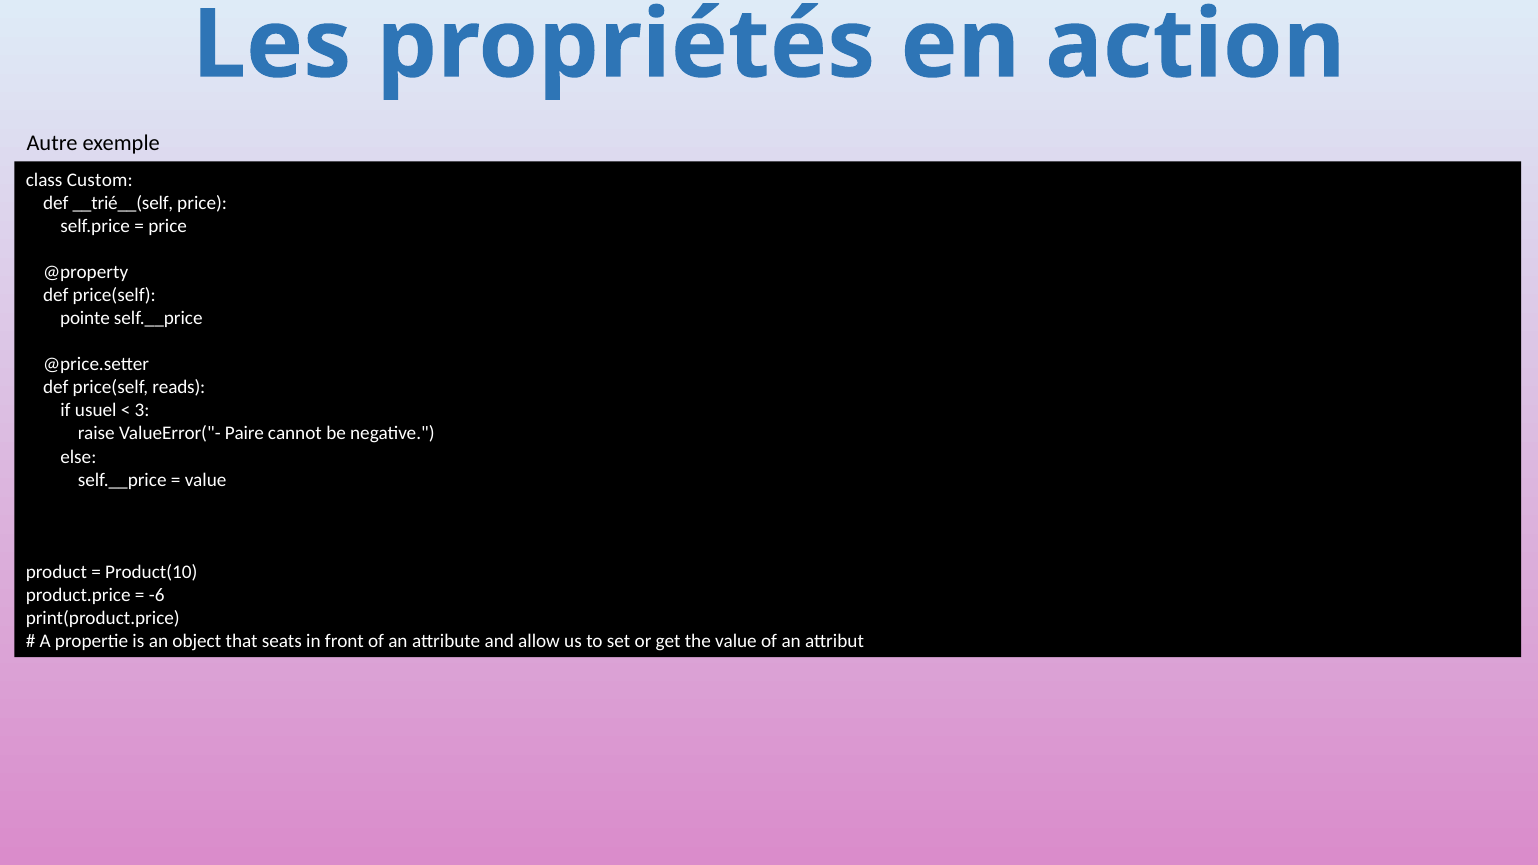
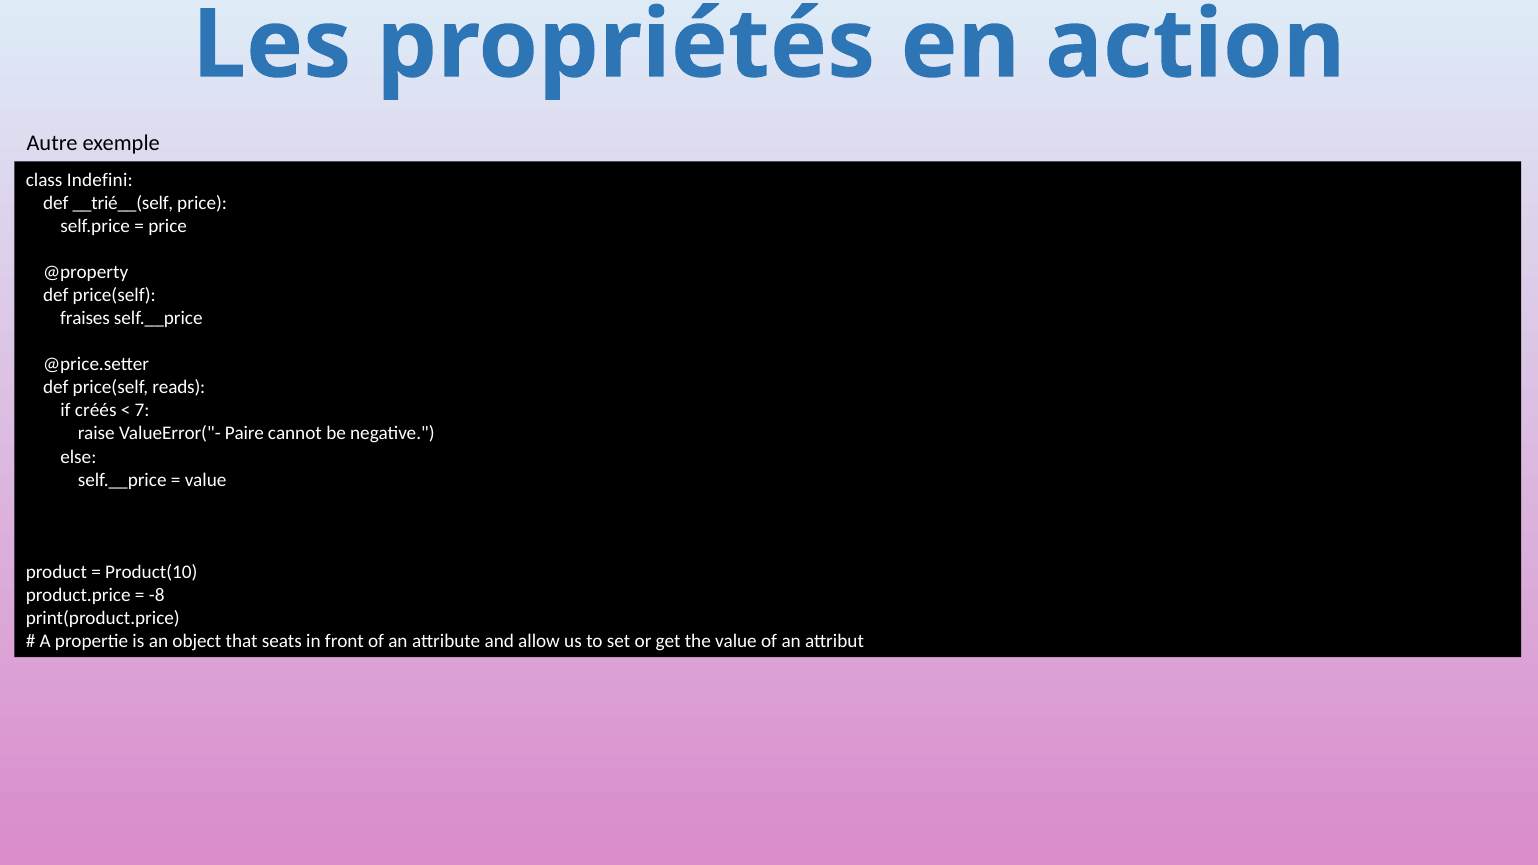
Custom: Custom -> Indefini
pointe: pointe -> fraises
usuel: usuel -> créés
3: 3 -> 7
-6: -6 -> -8
